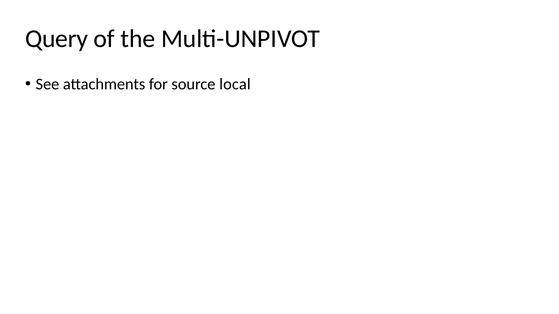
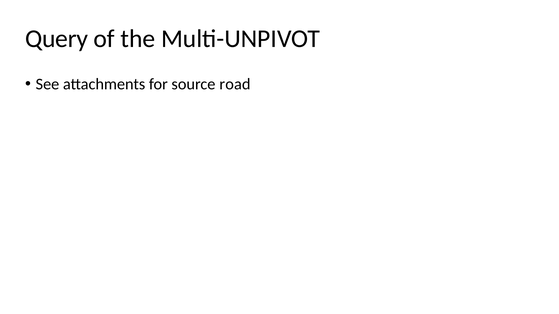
local: local -> road
